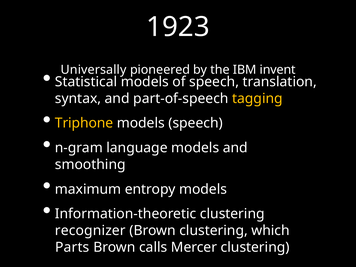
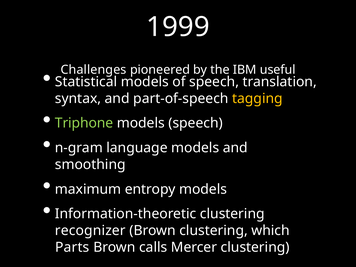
1923: 1923 -> 1999
Universally: Universally -> Challenges
invent: invent -> useful
Triphone colour: yellow -> light green
